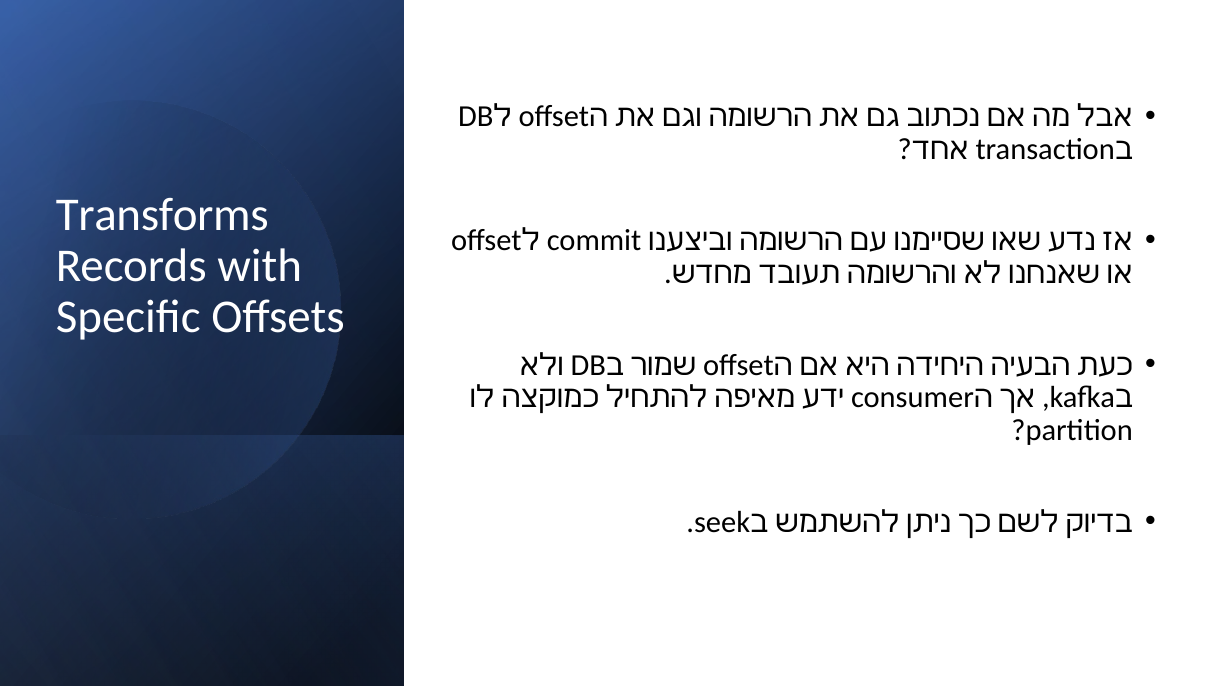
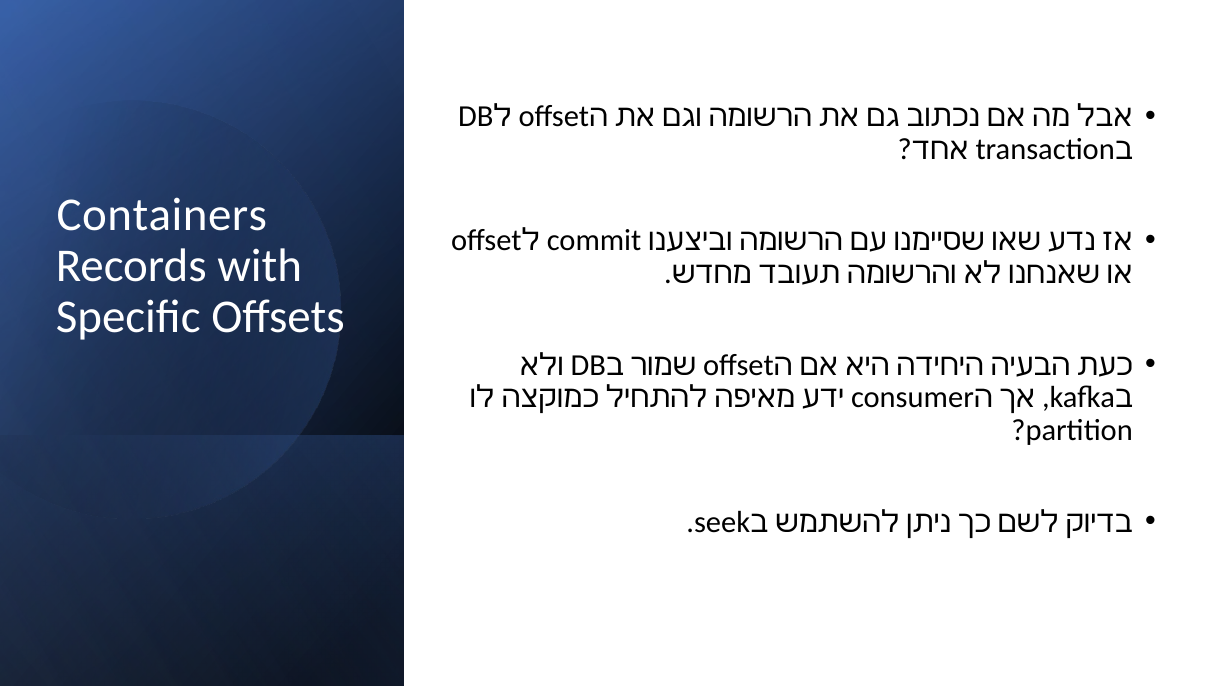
Transforms: Transforms -> Containers
